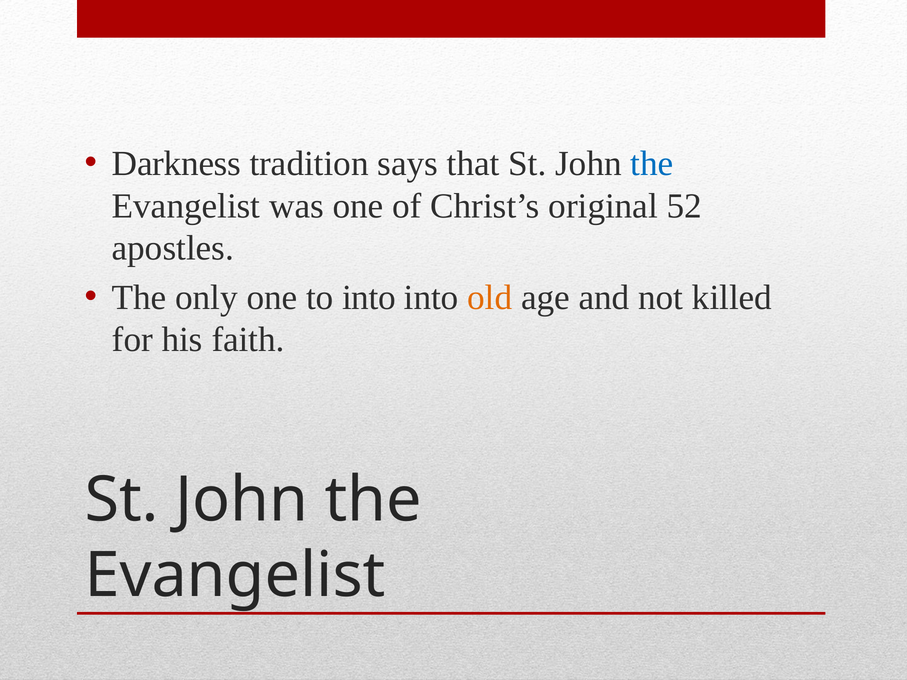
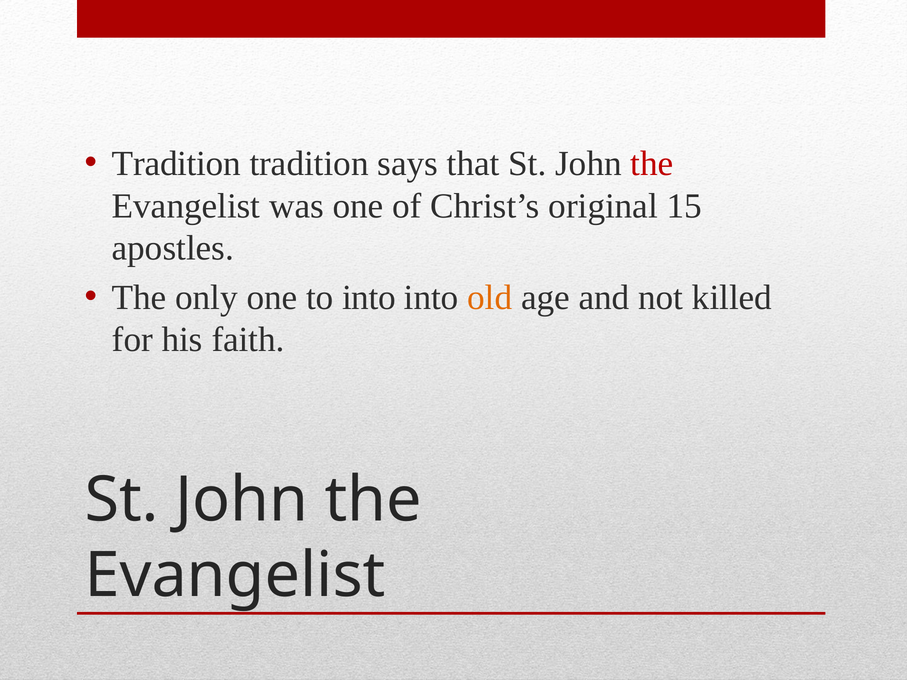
Darkness at (176, 164): Darkness -> Tradition
the at (652, 164) colour: blue -> red
52: 52 -> 15
